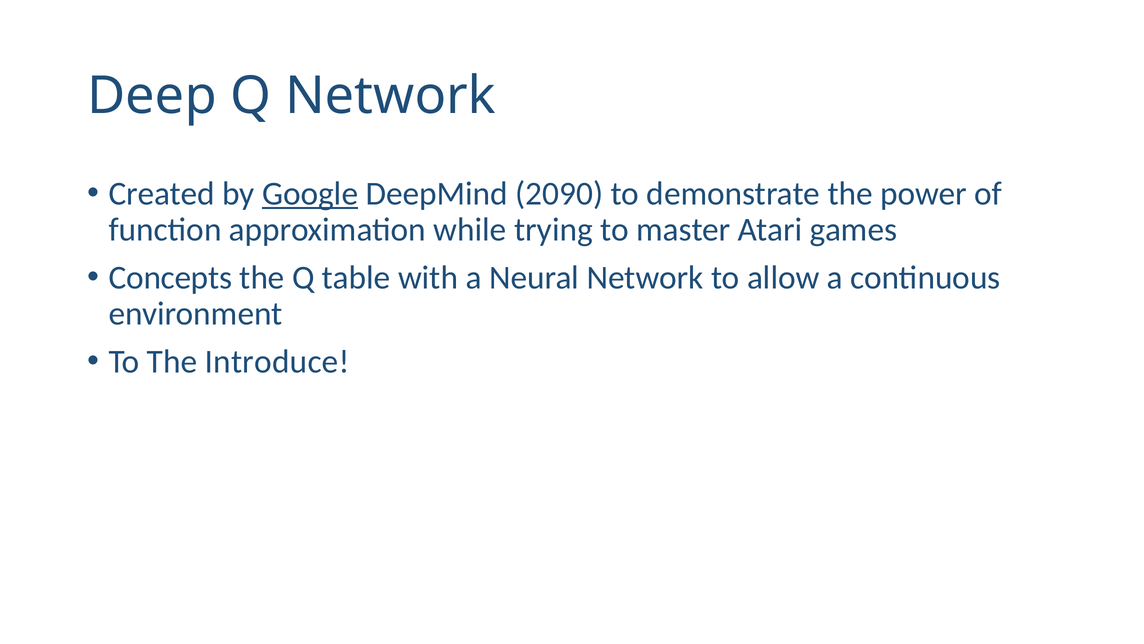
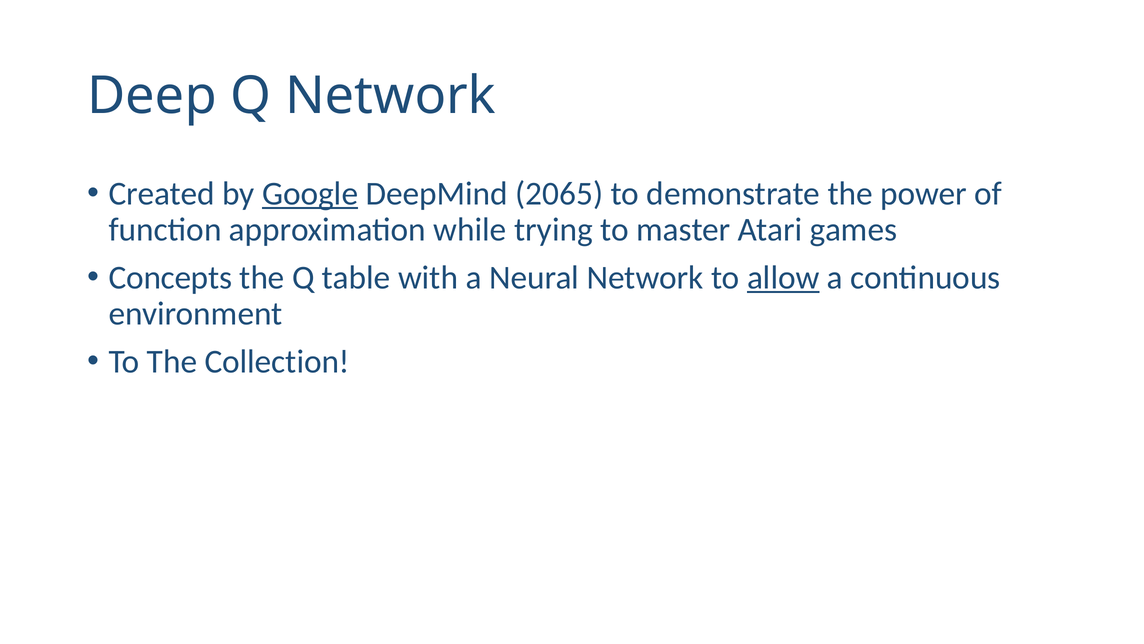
2090: 2090 -> 2065
allow underline: none -> present
Introduce: Introduce -> Collection
